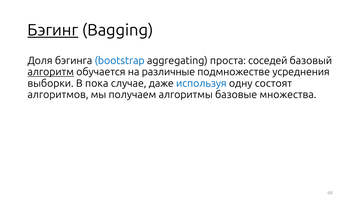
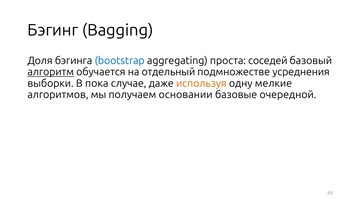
Бэгинг underline: present -> none
различные: различные -> отдельный
используя colour: blue -> orange
состоят: состоят -> мелкие
алгоритмы: алгоритмы -> основании
множества: множества -> очередной
